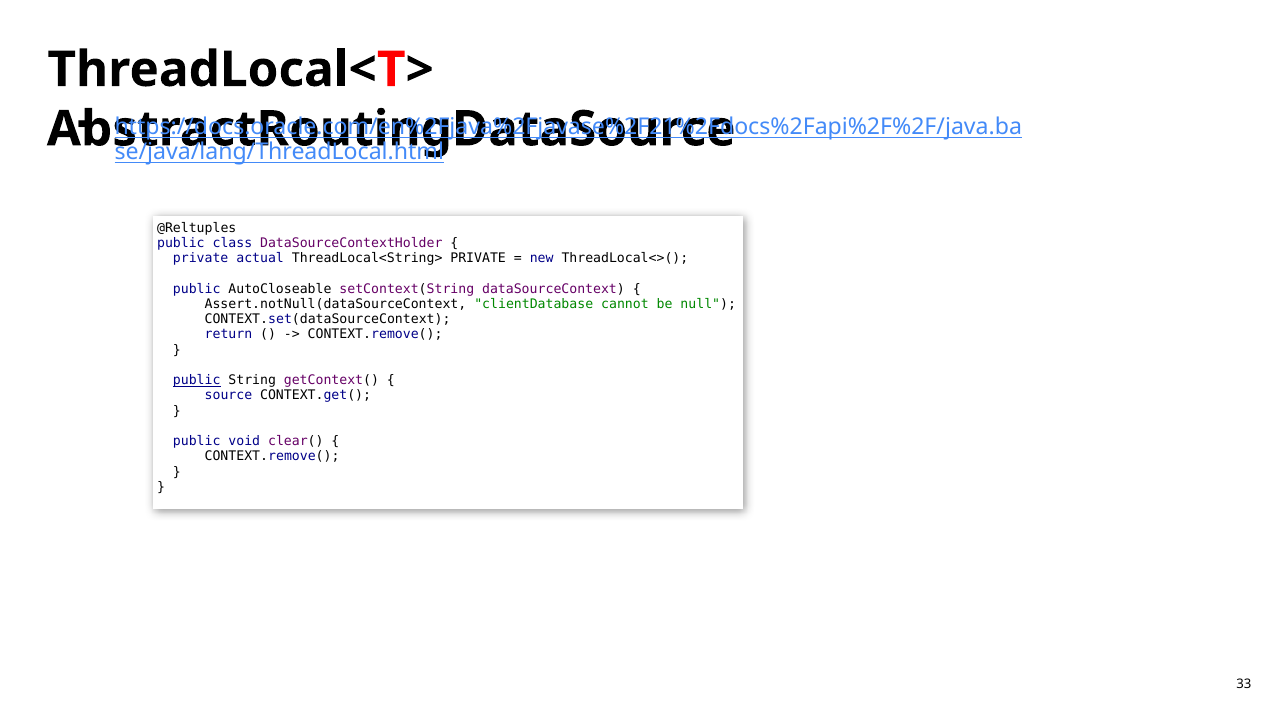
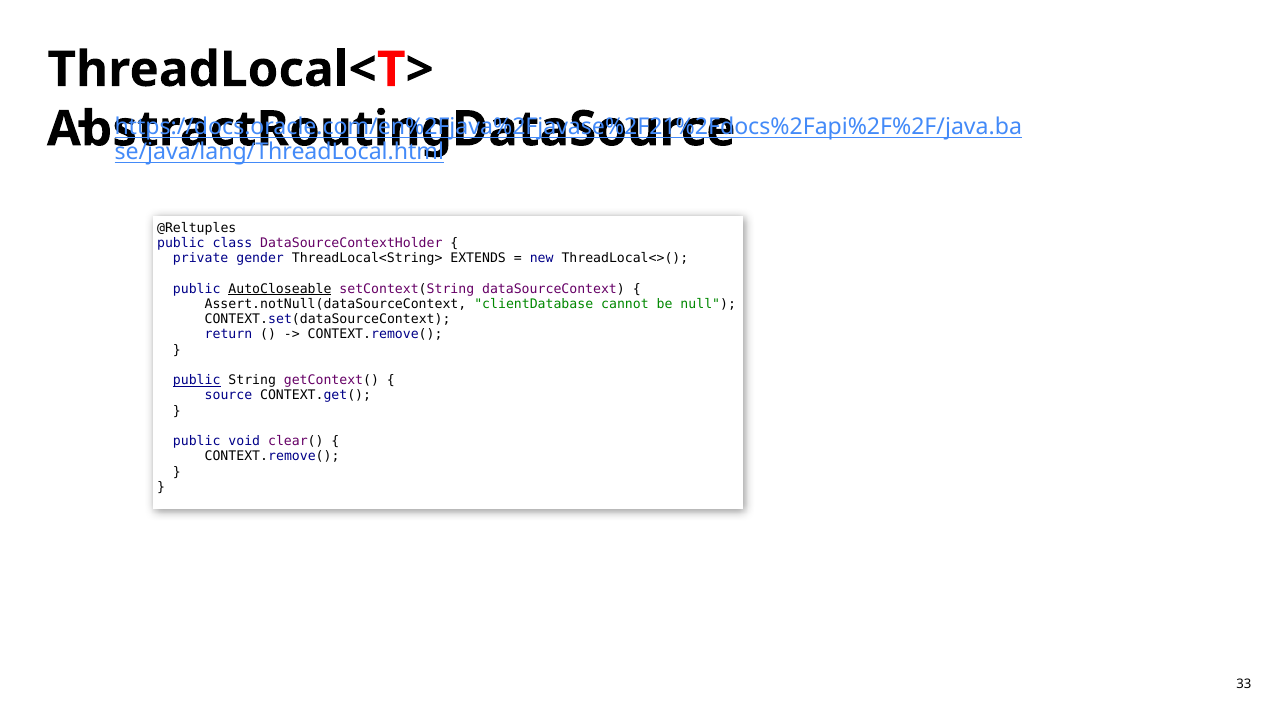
actual: actual -> gender
ThreadLocal<String> PRIVATE: PRIVATE -> EXTENDS
AutoCloseable underline: none -> present
